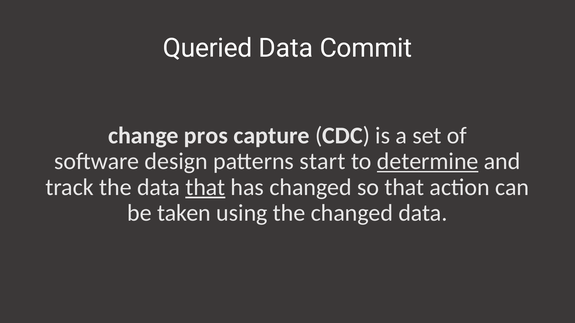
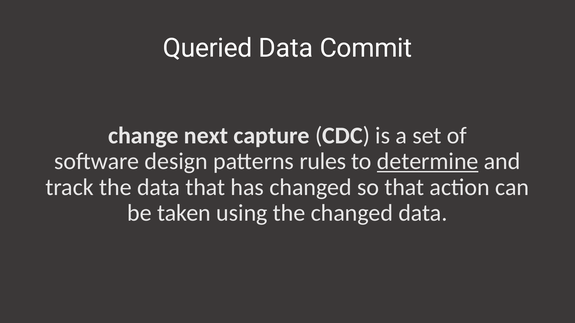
pros: pros -> next
start: start -> rules
that at (205, 187) underline: present -> none
